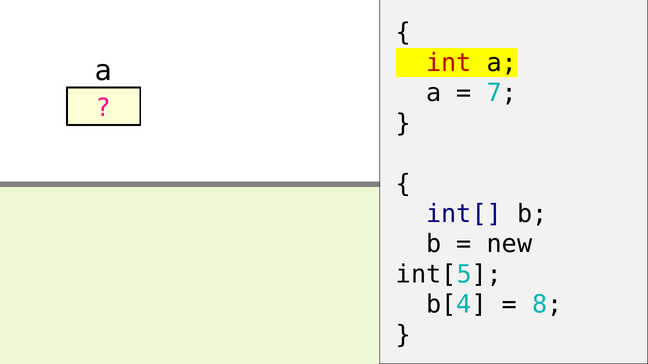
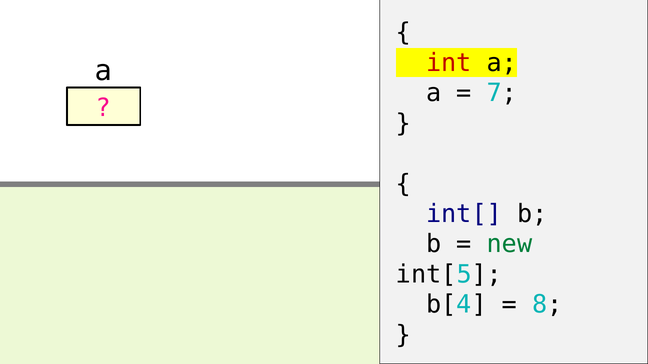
new colour: black -> green
